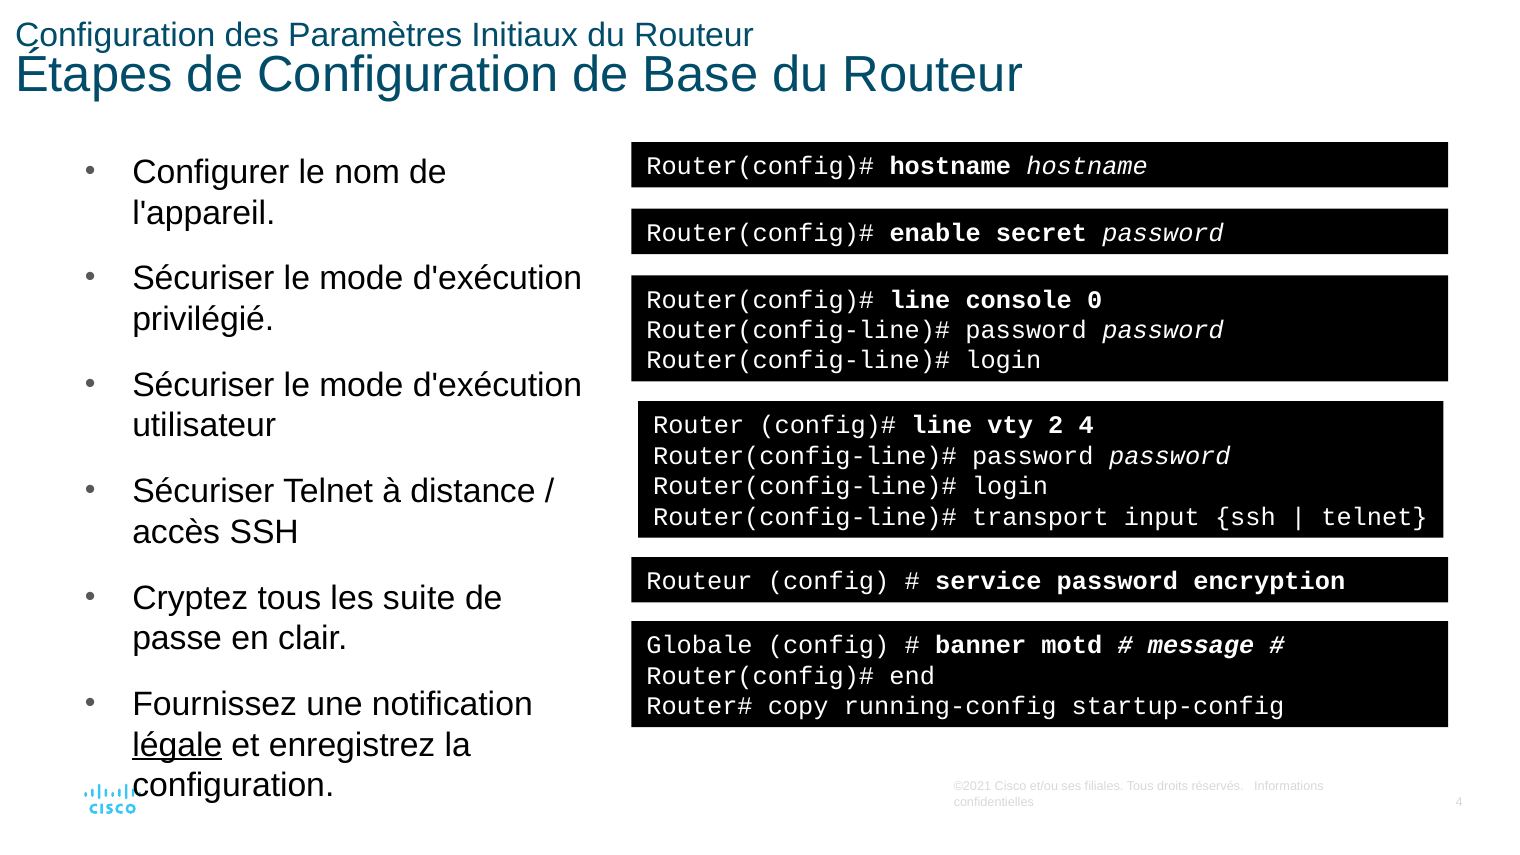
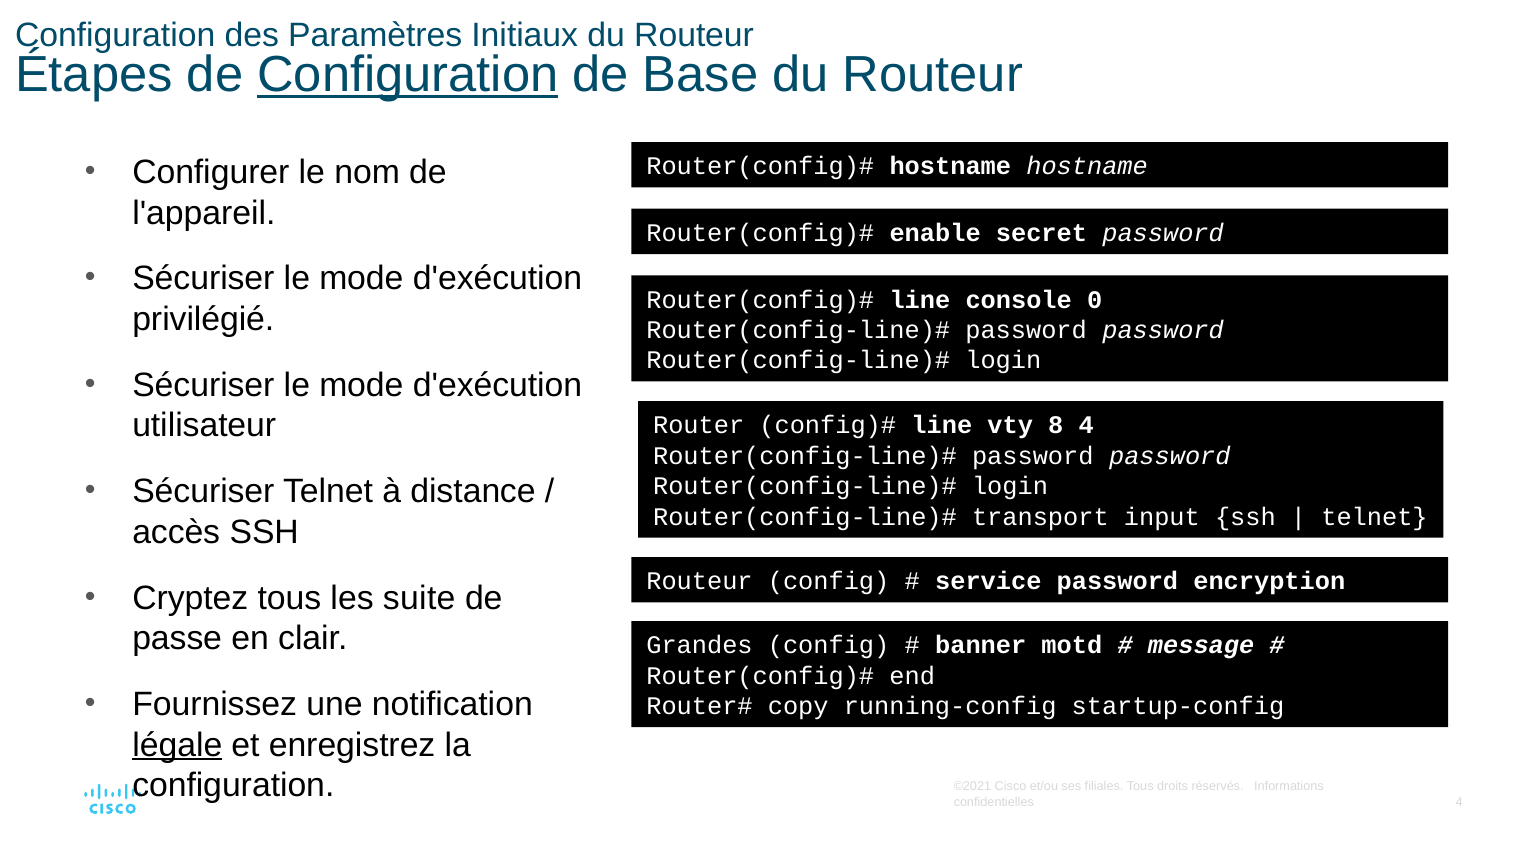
Configuration at (408, 75) underline: none -> present
2: 2 -> 8
Globale: Globale -> Grandes
